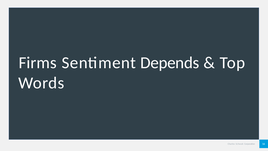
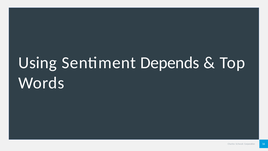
Firms: Firms -> Using
